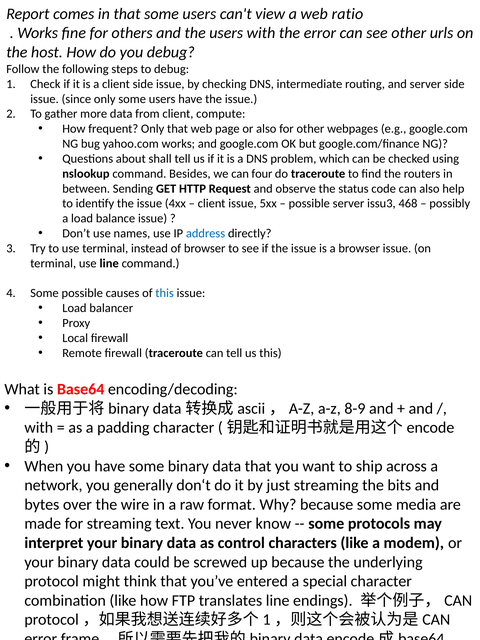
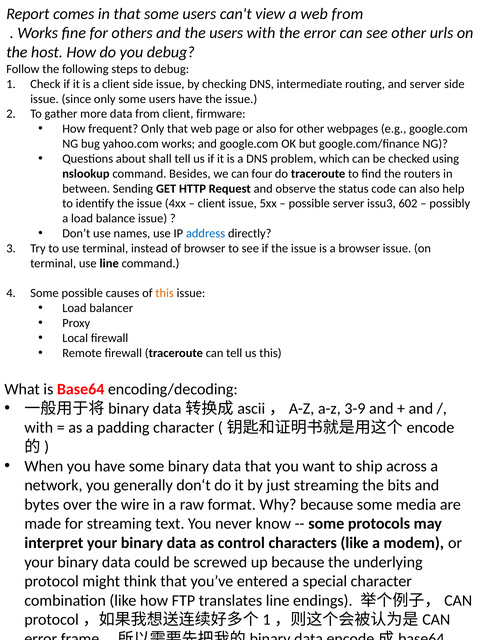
web ratio: ratio -> from
compute: compute -> firmware
468: 468 -> 602
this at (165, 293) colour: blue -> orange
8-9: 8-9 -> 3-9
